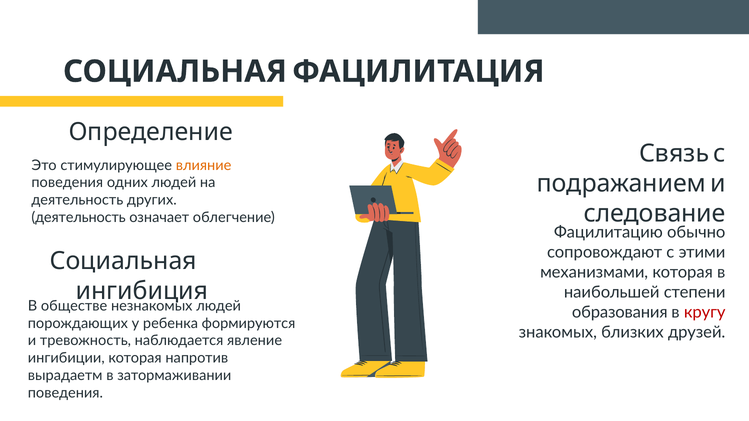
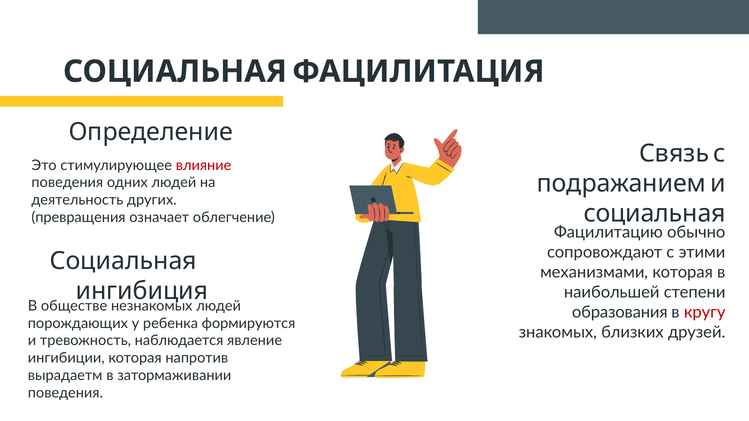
влияние colour: orange -> red
следование at (655, 214): следование -> социальная
деятельность at (79, 218): деятельность -> превращения
